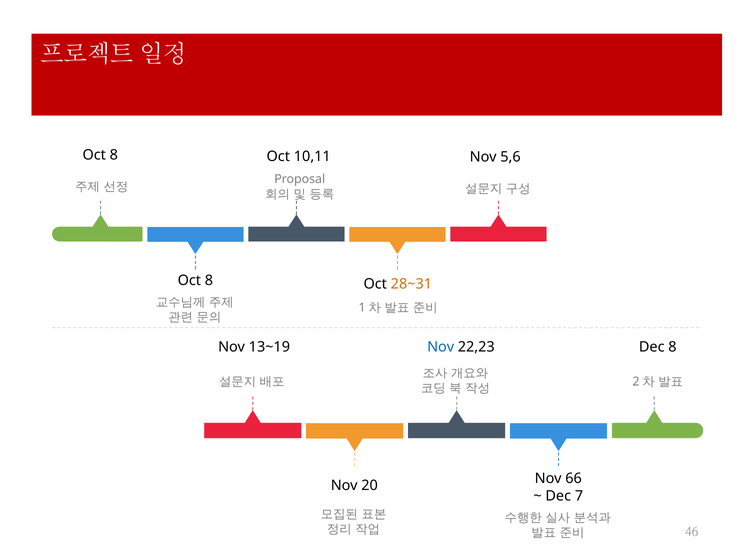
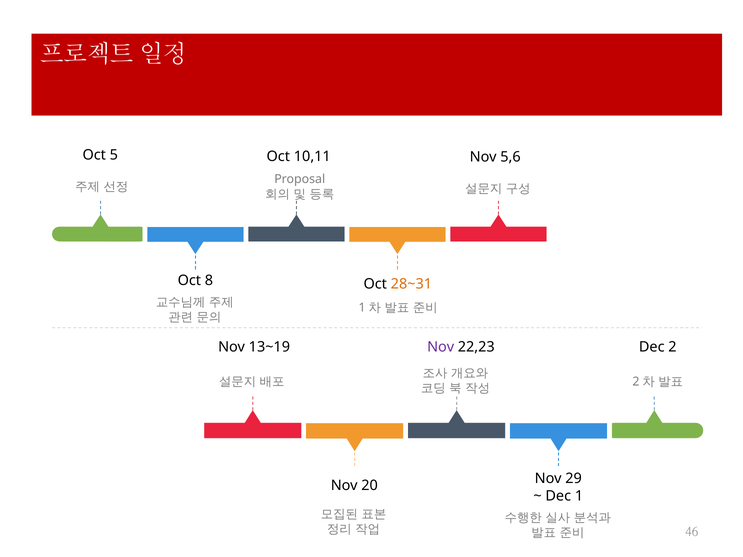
8 at (114, 155): 8 -> 5
Nov at (441, 347) colour: blue -> purple
Dec 8: 8 -> 2
66: 66 -> 29
7: 7 -> 1
